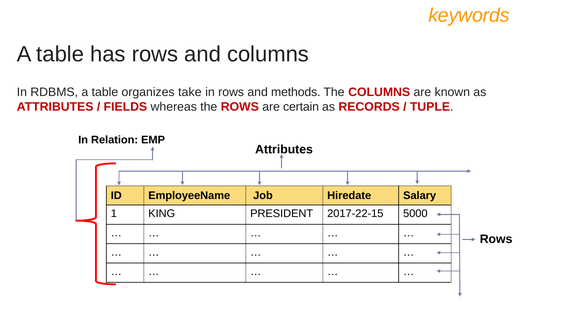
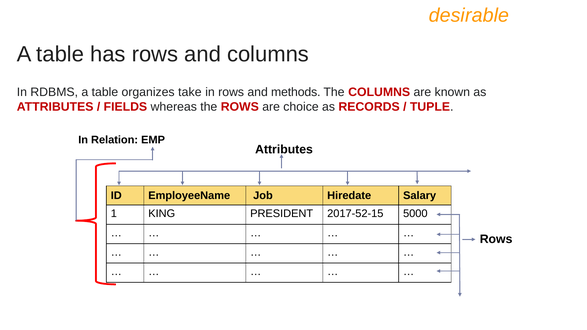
keywords: keywords -> desirable
certain: certain -> choice
2017-22-15: 2017-22-15 -> 2017-52-15
